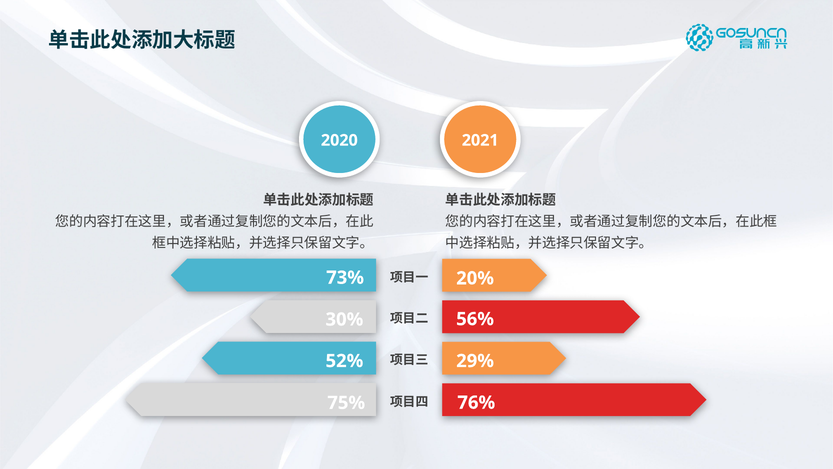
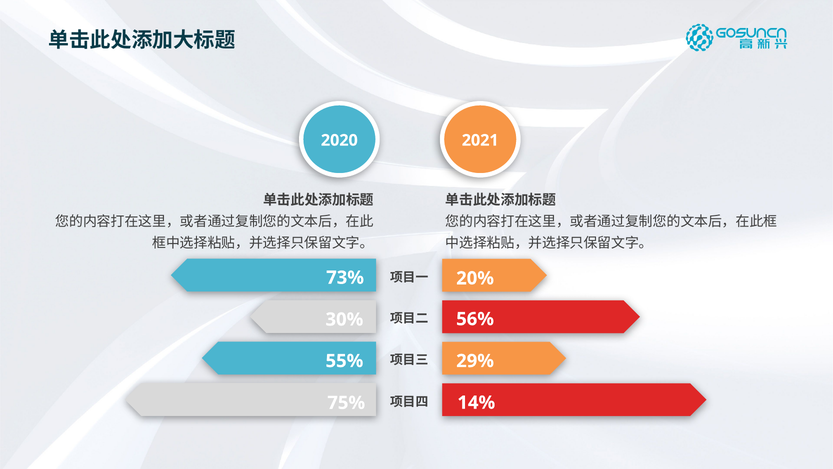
52%: 52% -> 55%
76%: 76% -> 14%
